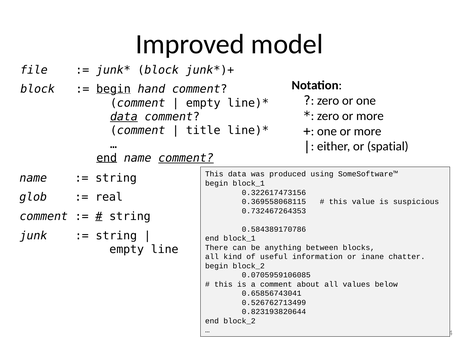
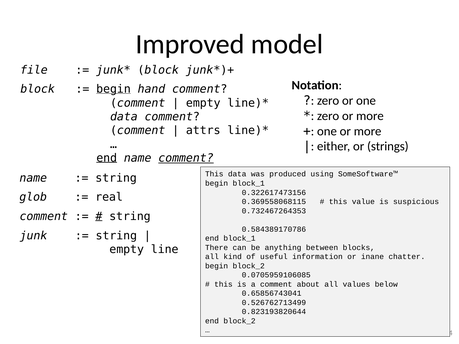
data at (124, 117) underline: present -> none
title: title -> attrs
spatial: spatial -> strings
